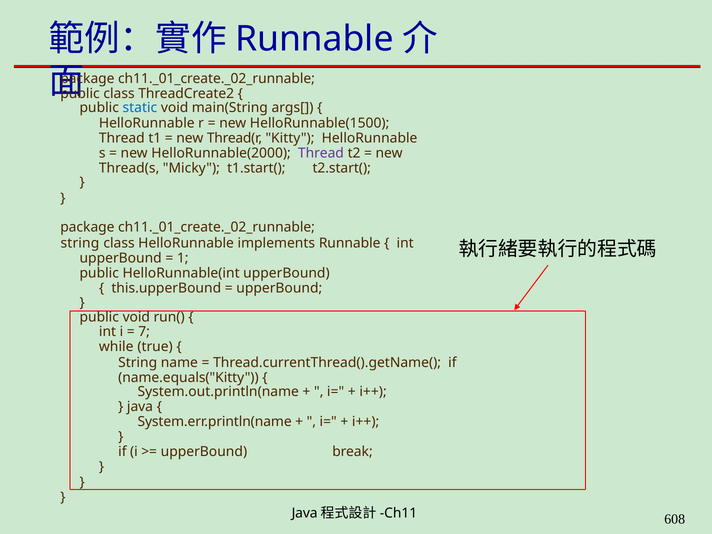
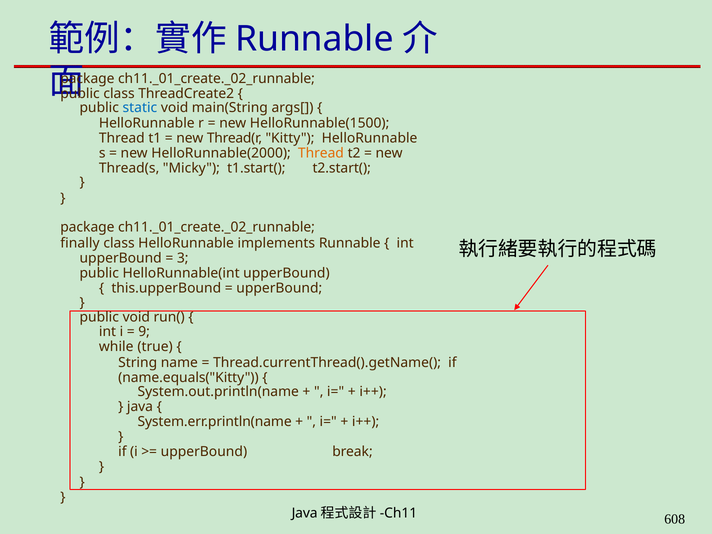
Thread at (321, 153) colour: purple -> orange
string at (80, 243): string -> finally
1: 1 -> 3
7: 7 -> 9
